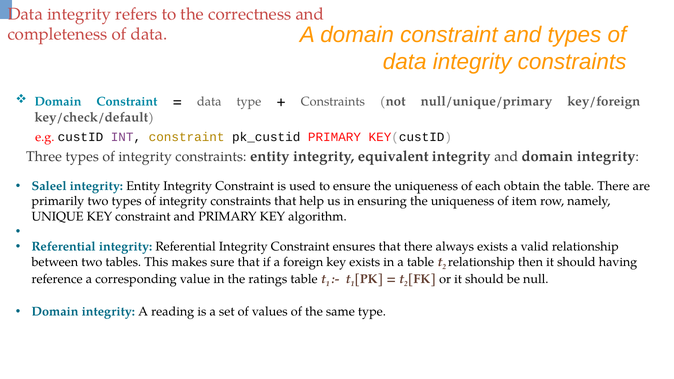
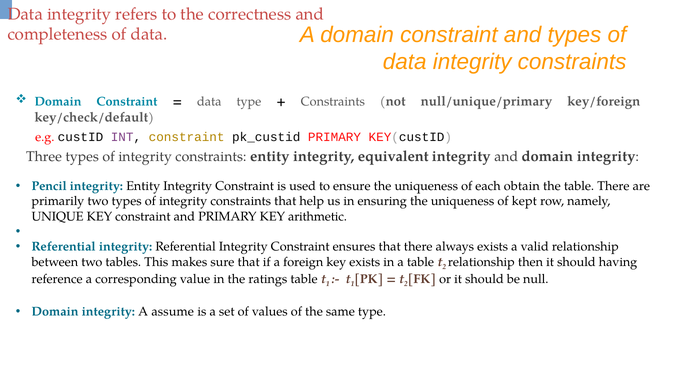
Saleel: Saleel -> Pencil
item: item -> kept
algorithm: algorithm -> arithmetic
reading: reading -> assume
